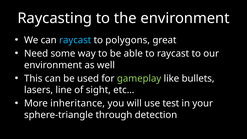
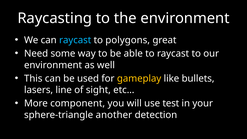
gameplay colour: light green -> yellow
inheritance: inheritance -> component
through: through -> another
